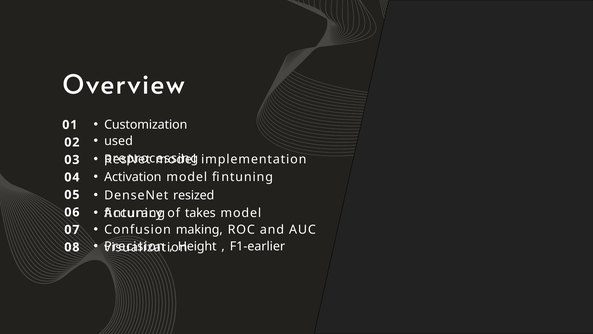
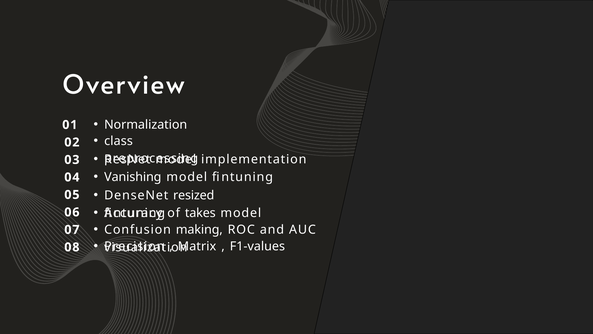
Customization: Customization -> Normalization
used: used -> class
Activation: Activation -> Vanishing
Height: Height -> Matrix
F1-earlier: F1-earlier -> F1-values
